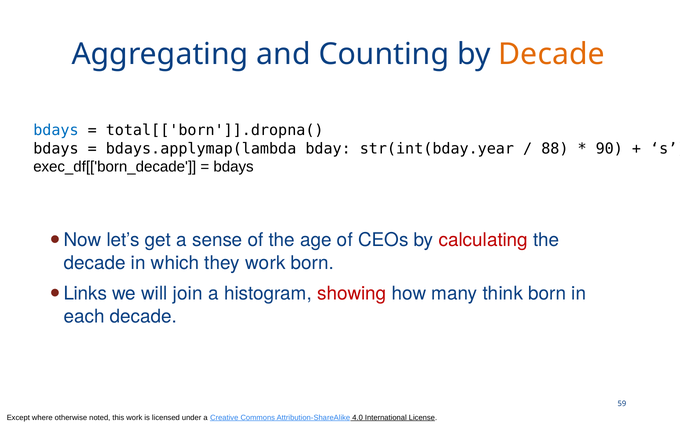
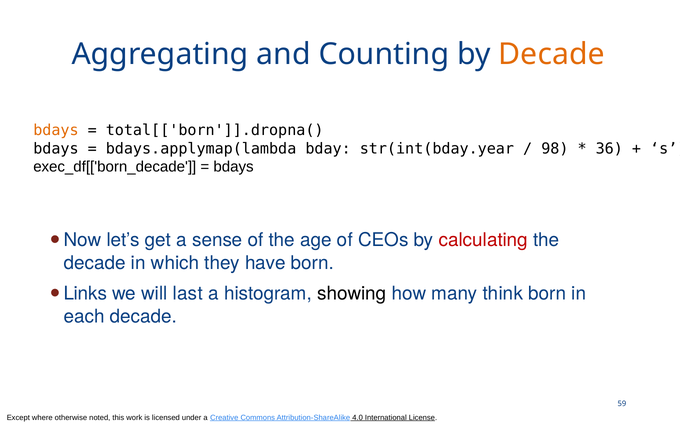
bdays at (56, 130) colour: blue -> orange
88: 88 -> 98
90: 90 -> 36
they work: work -> have
join: join -> last
showing colour: red -> black
